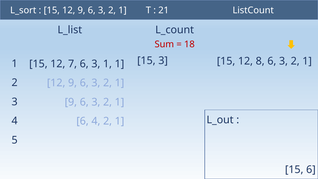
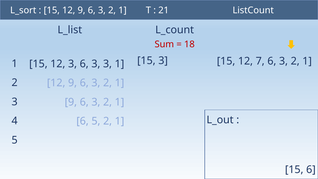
8: 8 -> 7
12 7: 7 -> 3
3 1: 1 -> 3
6 4: 4 -> 5
